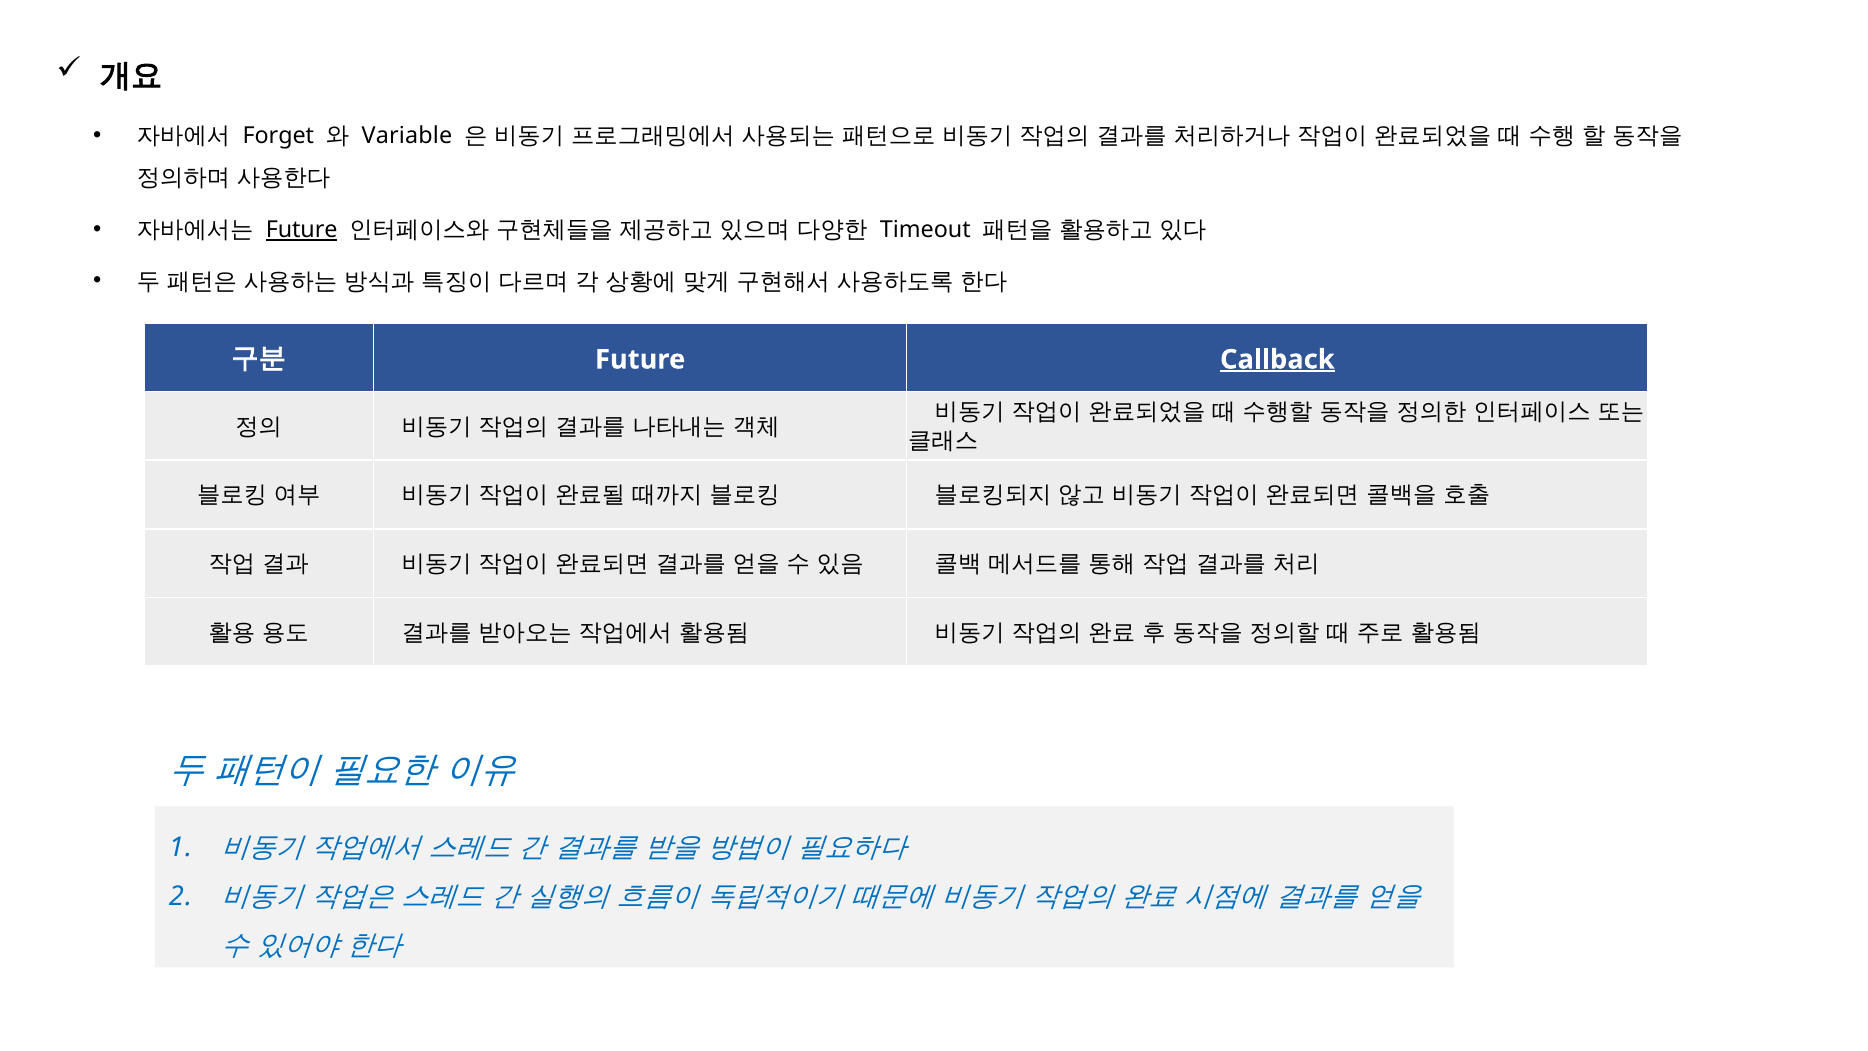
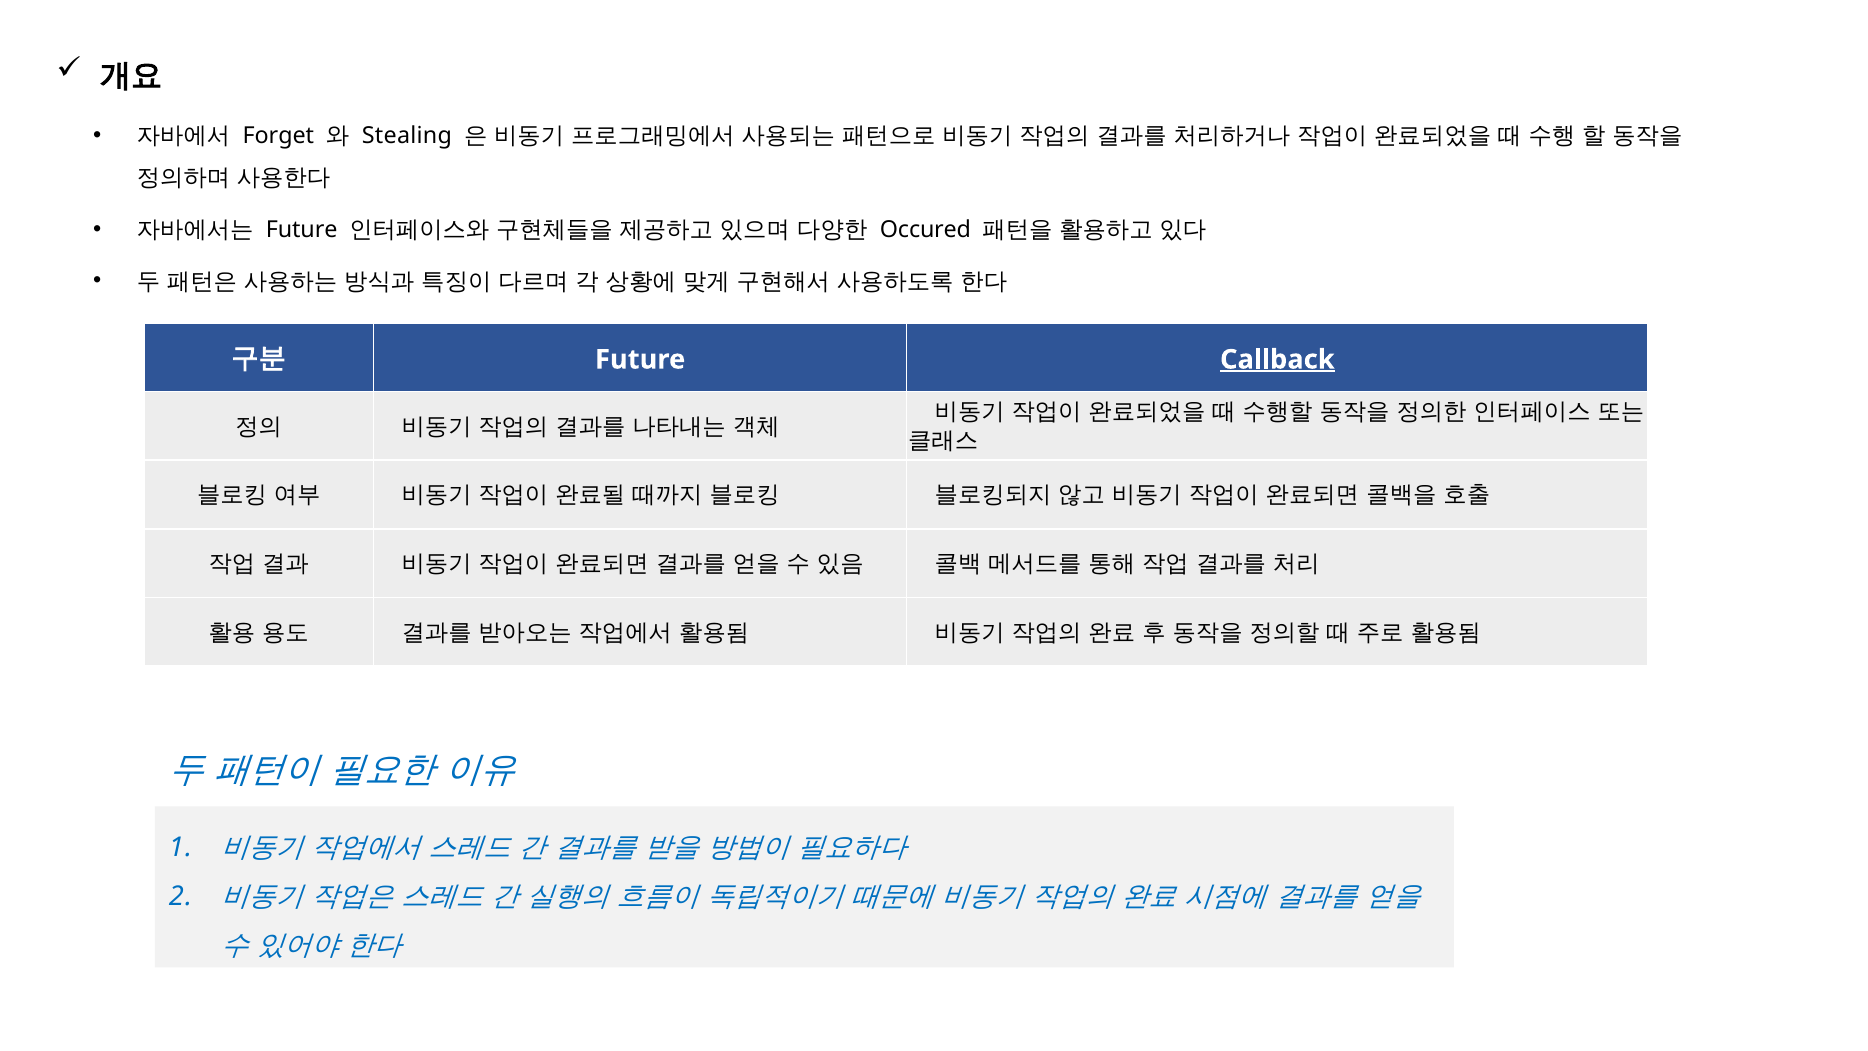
Variable: Variable -> Stealing
Future at (302, 230) underline: present -> none
Timeout: Timeout -> Occured
